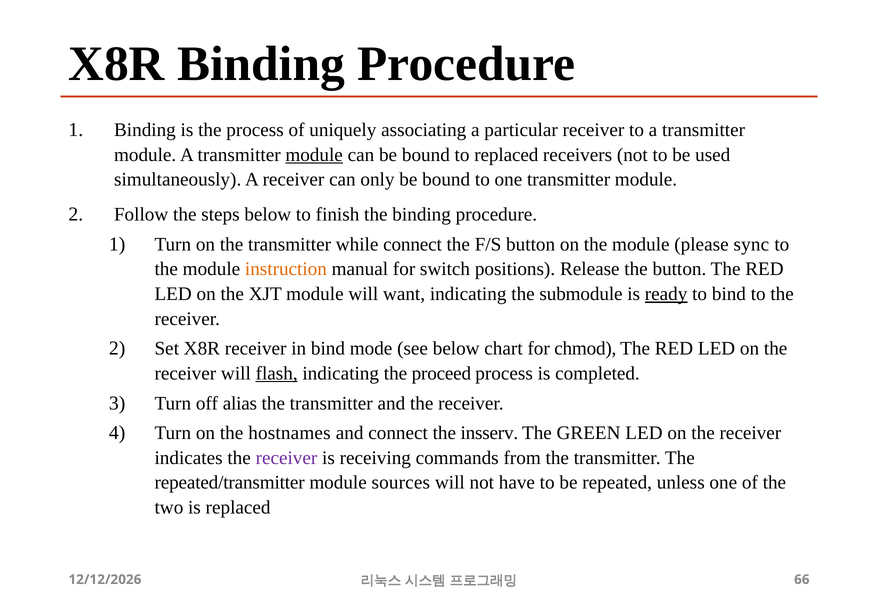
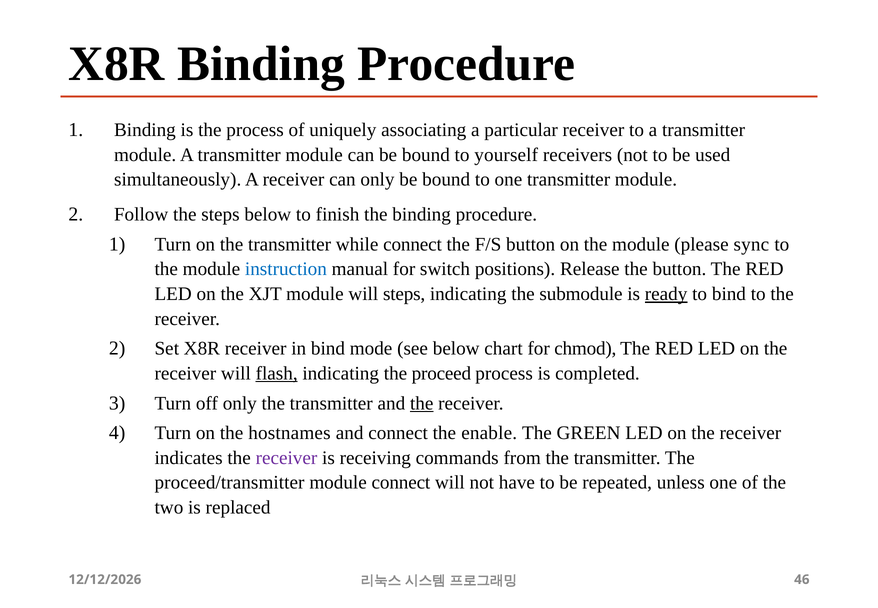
module at (314, 155) underline: present -> none
to replaced: replaced -> yourself
instruction colour: orange -> blue
will want: want -> steps
off alias: alias -> only
the at (422, 403) underline: none -> present
insserv: insserv -> enable
repeated/transmitter: repeated/transmitter -> proceed/transmitter
module sources: sources -> connect
66: 66 -> 46
